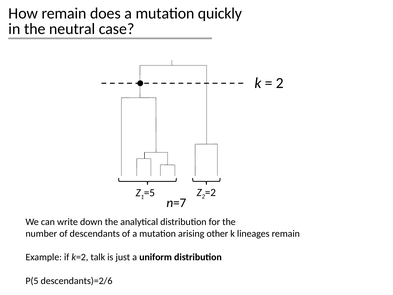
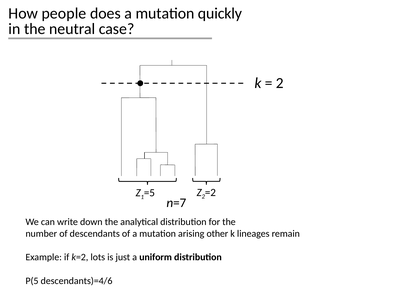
How remain: remain -> people
talk: talk -> lots
descendants)=2/6: descendants)=2/6 -> descendants)=4/6
